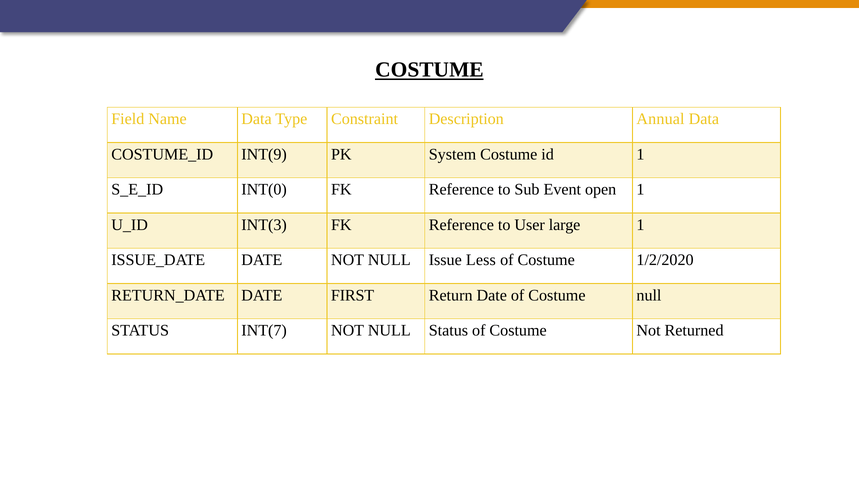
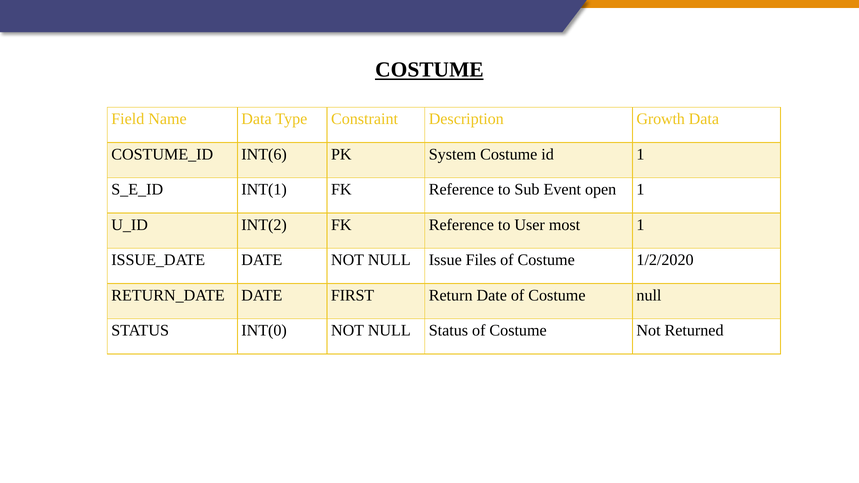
Annual: Annual -> Growth
INT(9: INT(9 -> INT(6
INT(0: INT(0 -> INT(1
INT(3: INT(3 -> INT(2
large: large -> most
Less: Less -> Files
INT(7: INT(7 -> INT(0
